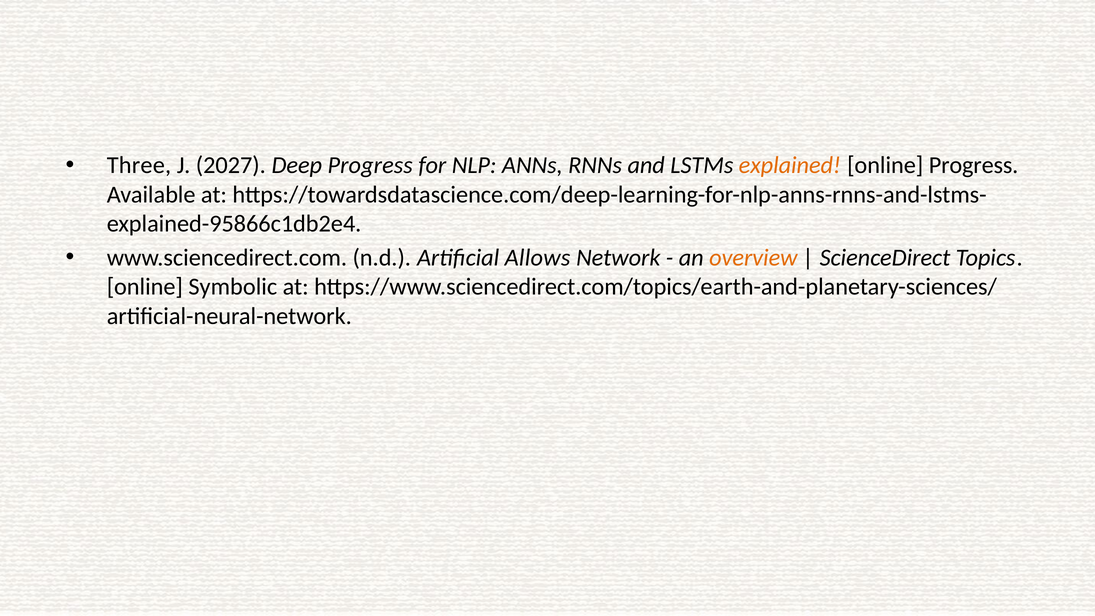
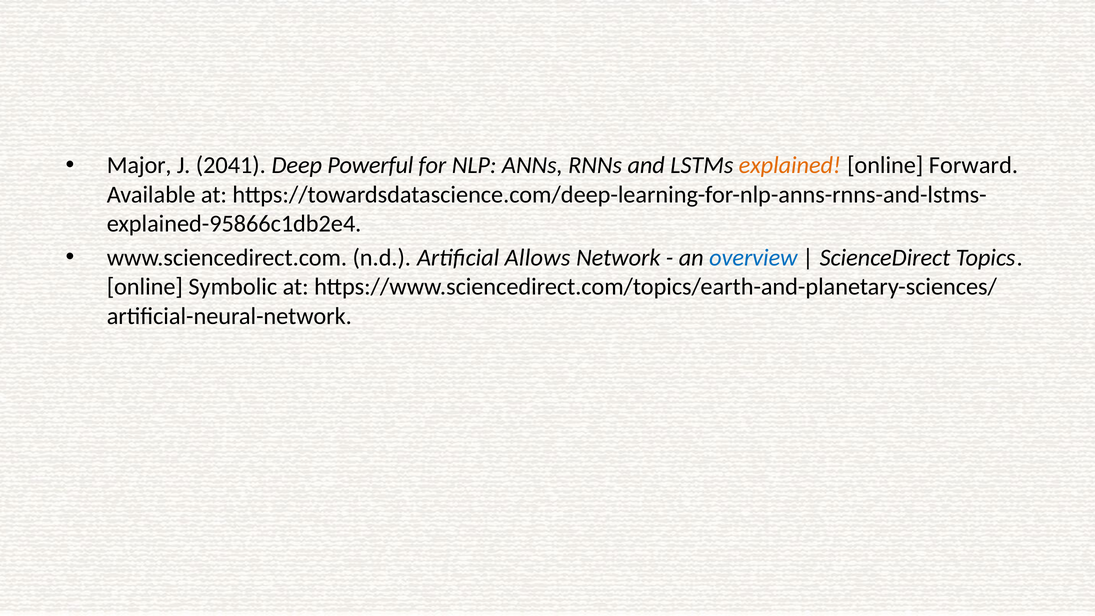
Three: Three -> Major
2027: 2027 -> 2041
Deep Progress: Progress -> Powerful
online Progress: Progress -> Forward
overview colour: orange -> blue
